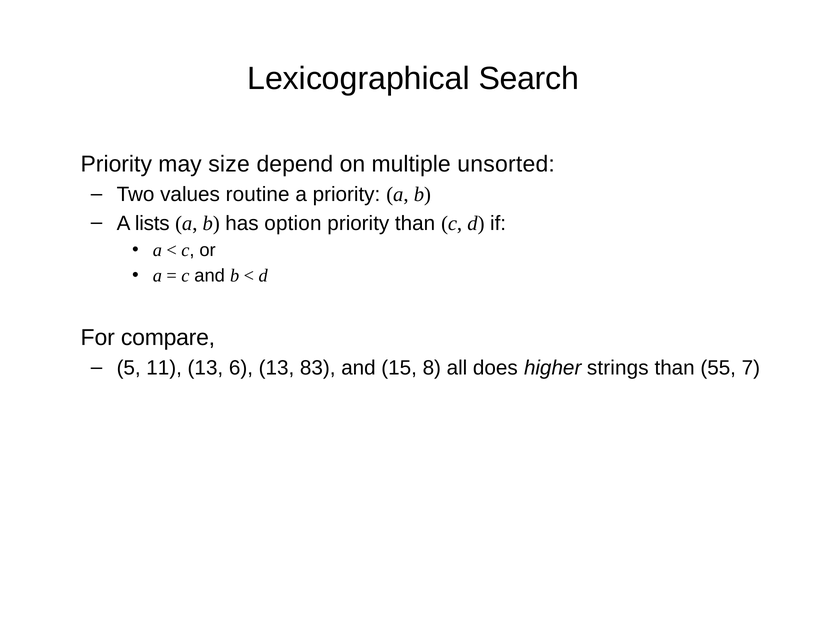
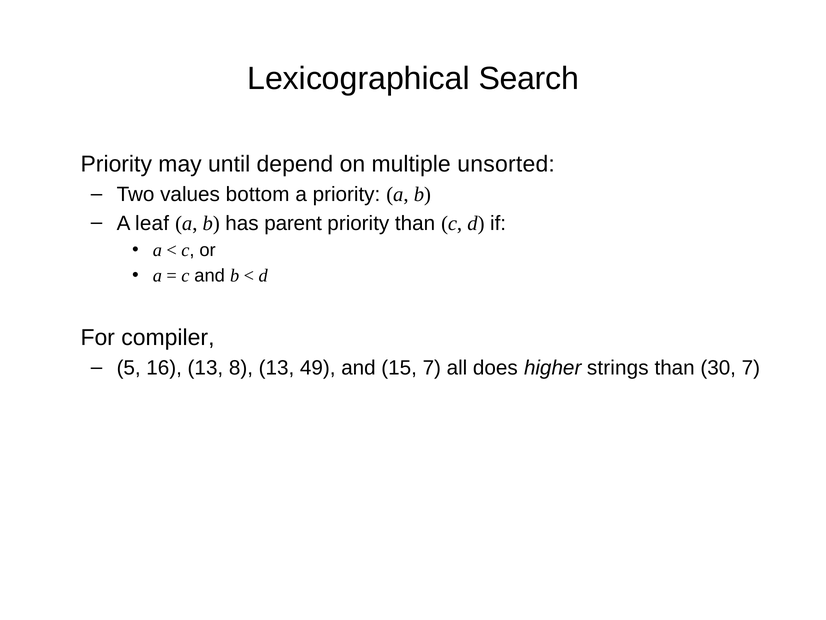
size: size -> until
routine: routine -> bottom
lists: lists -> leaf
option: option -> parent
compare: compare -> compiler
11: 11 -> 16
6: 6 -> 8
83: 83 -> 49
15 8: 8 -> 7
55: 55 -> 30
